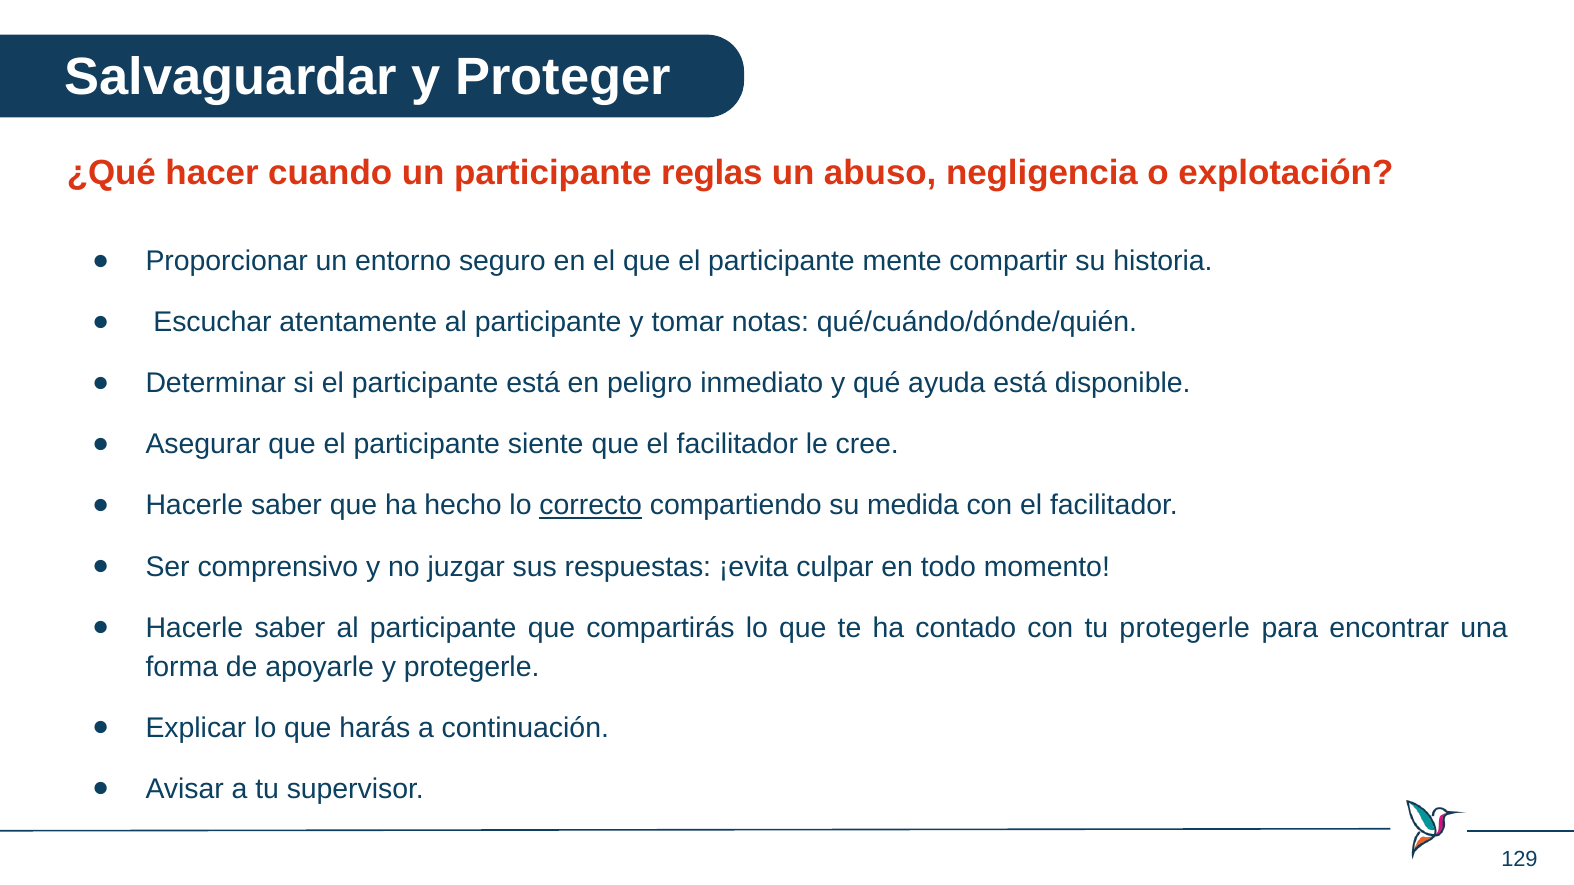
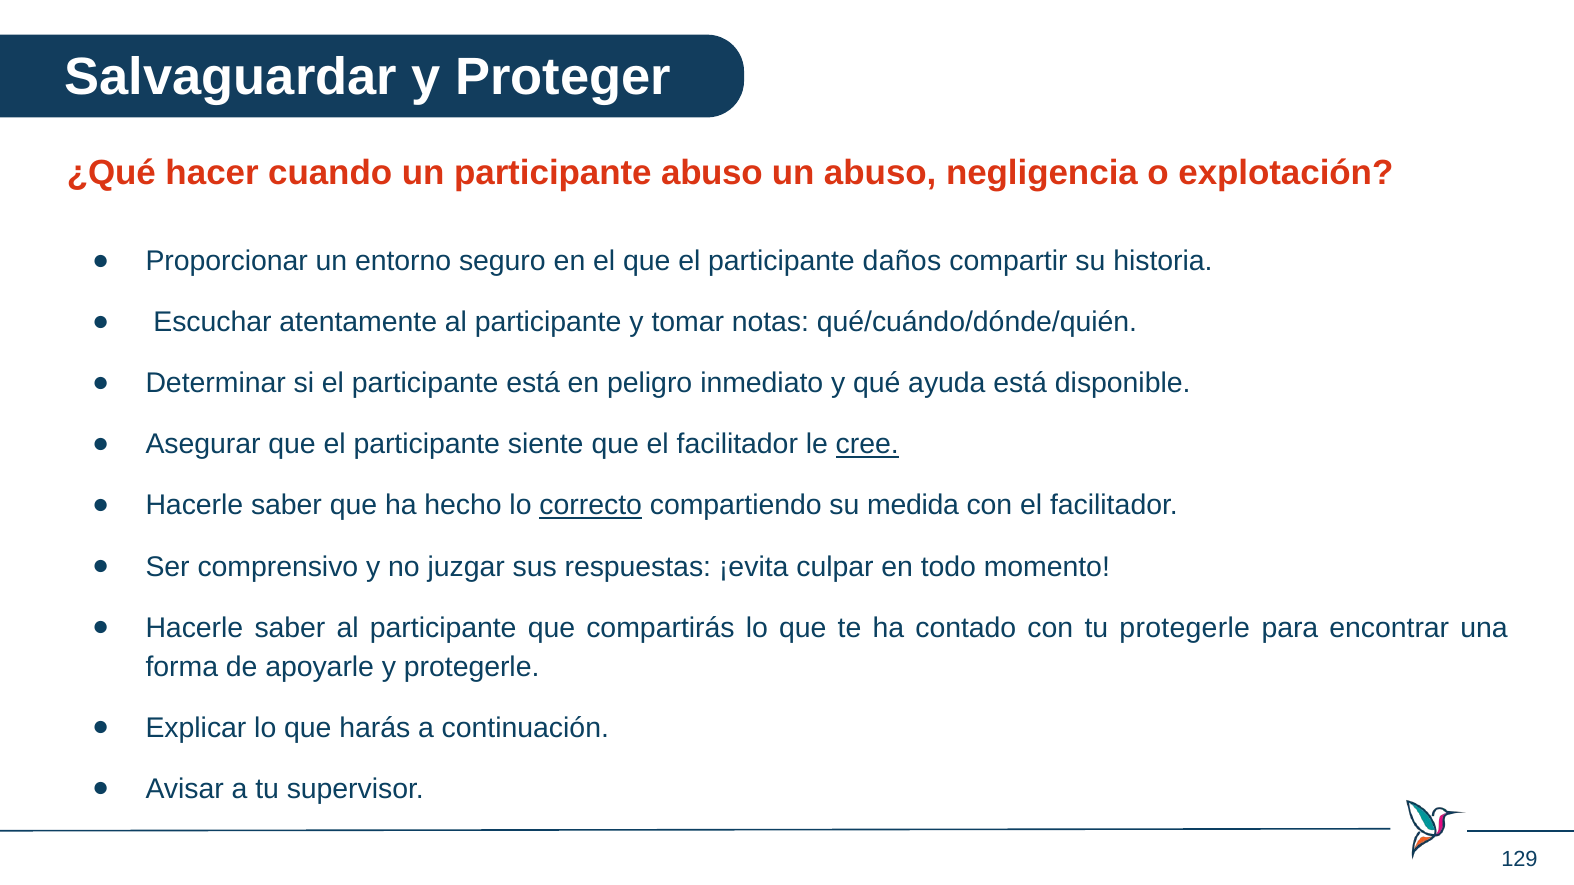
participante reglas: reglas -> abuso
mente: mente -> daños
cree underline: none -> present
